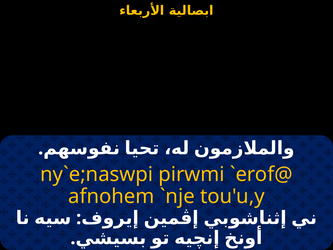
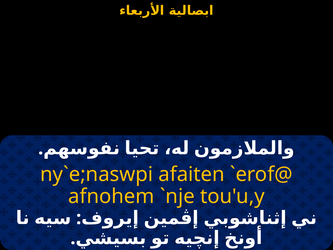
pirwmi: pirwmi -> afaiten
